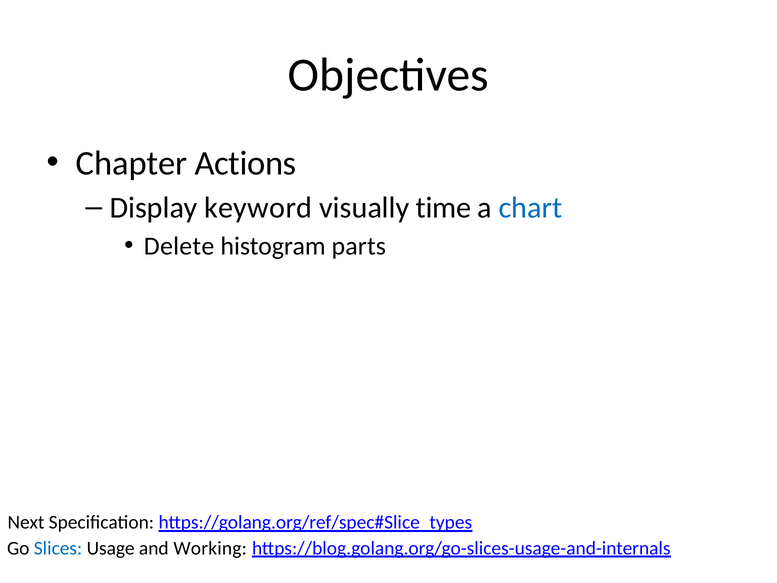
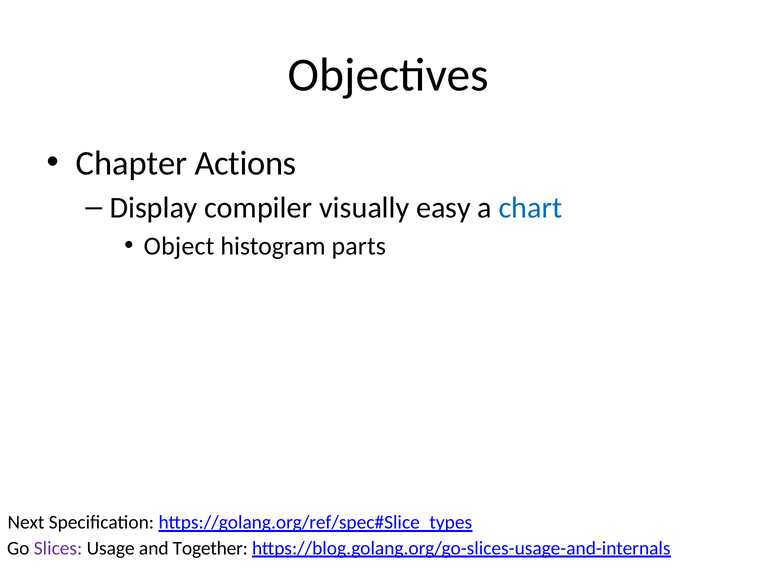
keyword: keyword -> compiler
time: time -> easy
Delete: Delete -> Object
Slices colour: blue -> purple
Working: Working -> Together
